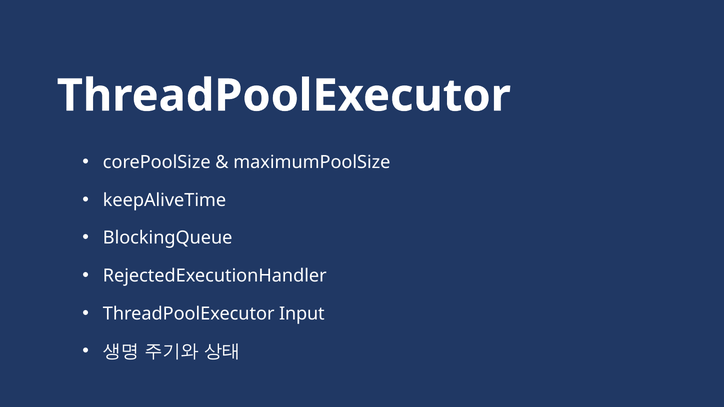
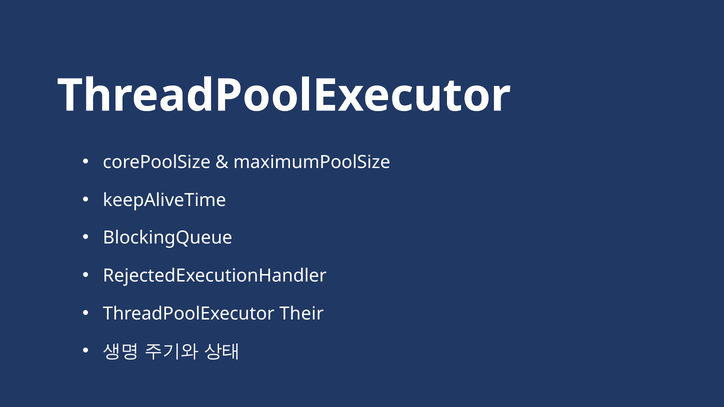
Input: Input -> Their
